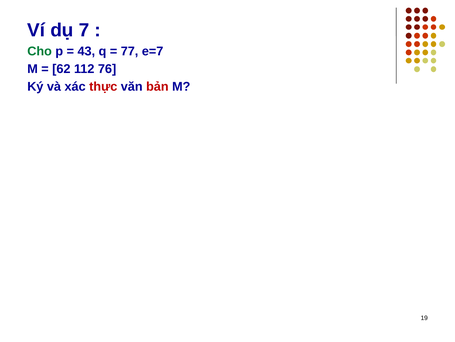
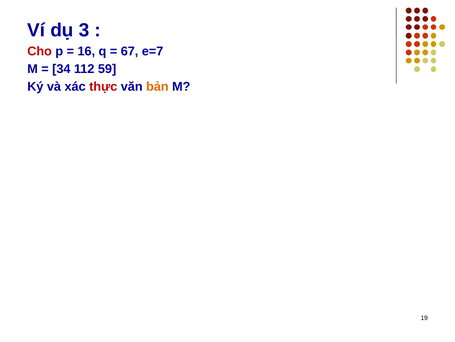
7: 7 -> 3
Cho colour: green -> red
43: 43 -> 16
77: 77 -> 67
62: 62 -> 34
76: 76 -> 59
bản colour: red -> orange
